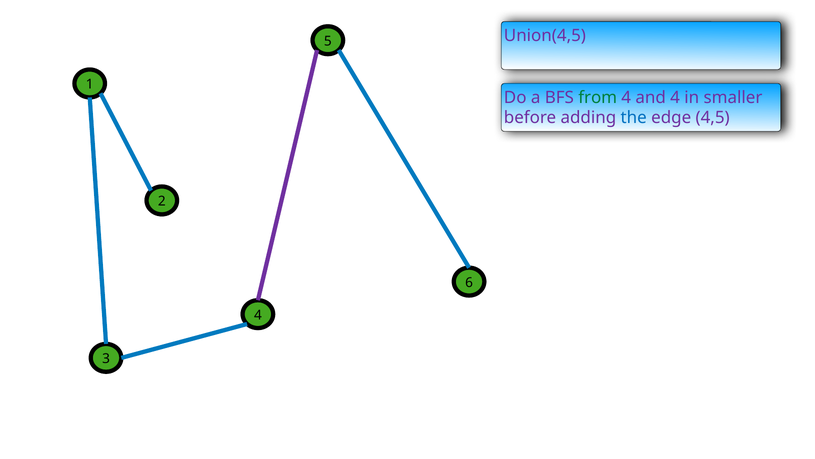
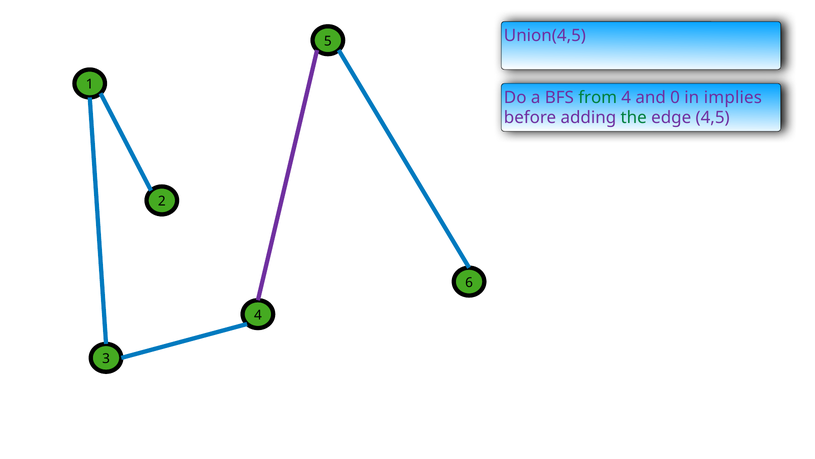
and 4: 4 -> 0
smaller: smaller -> implies
the colour: blue -> green
